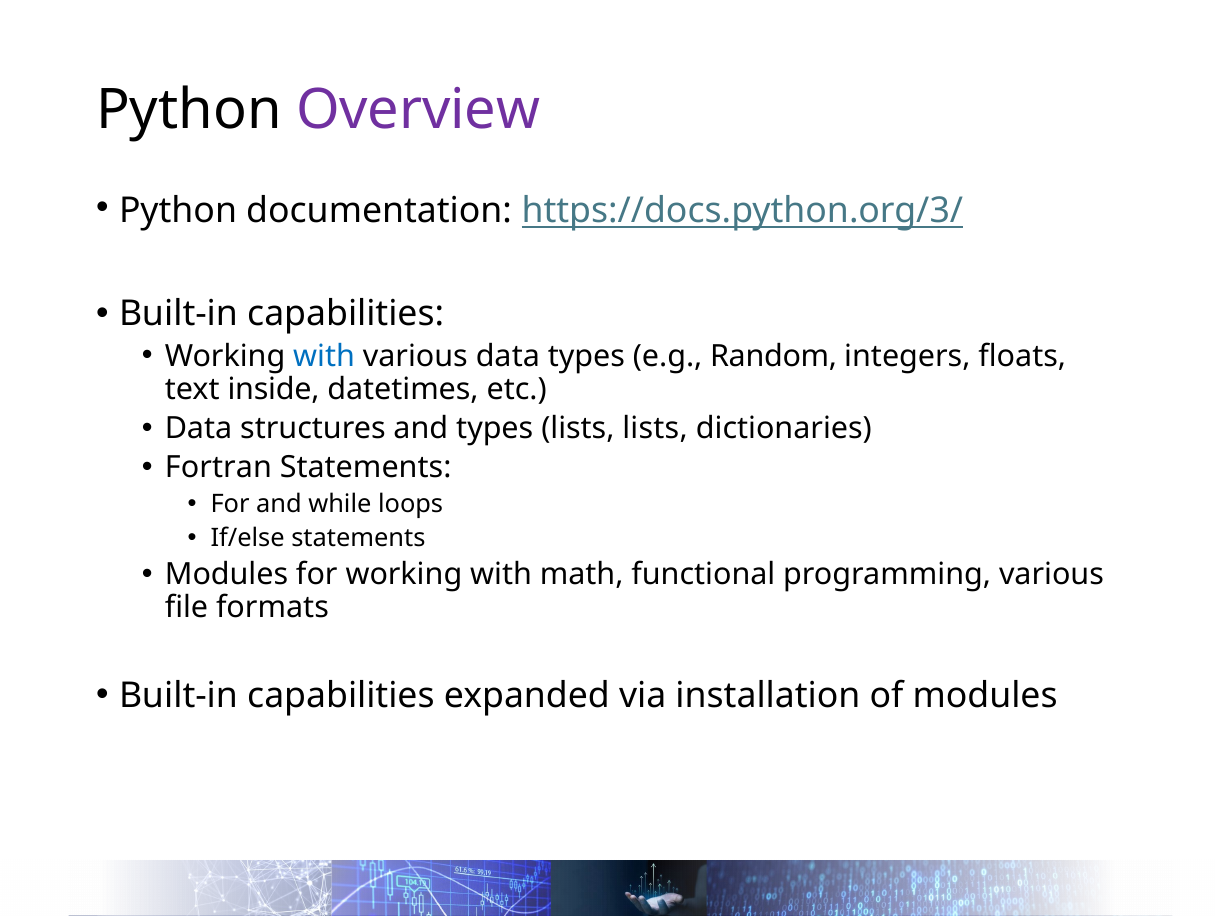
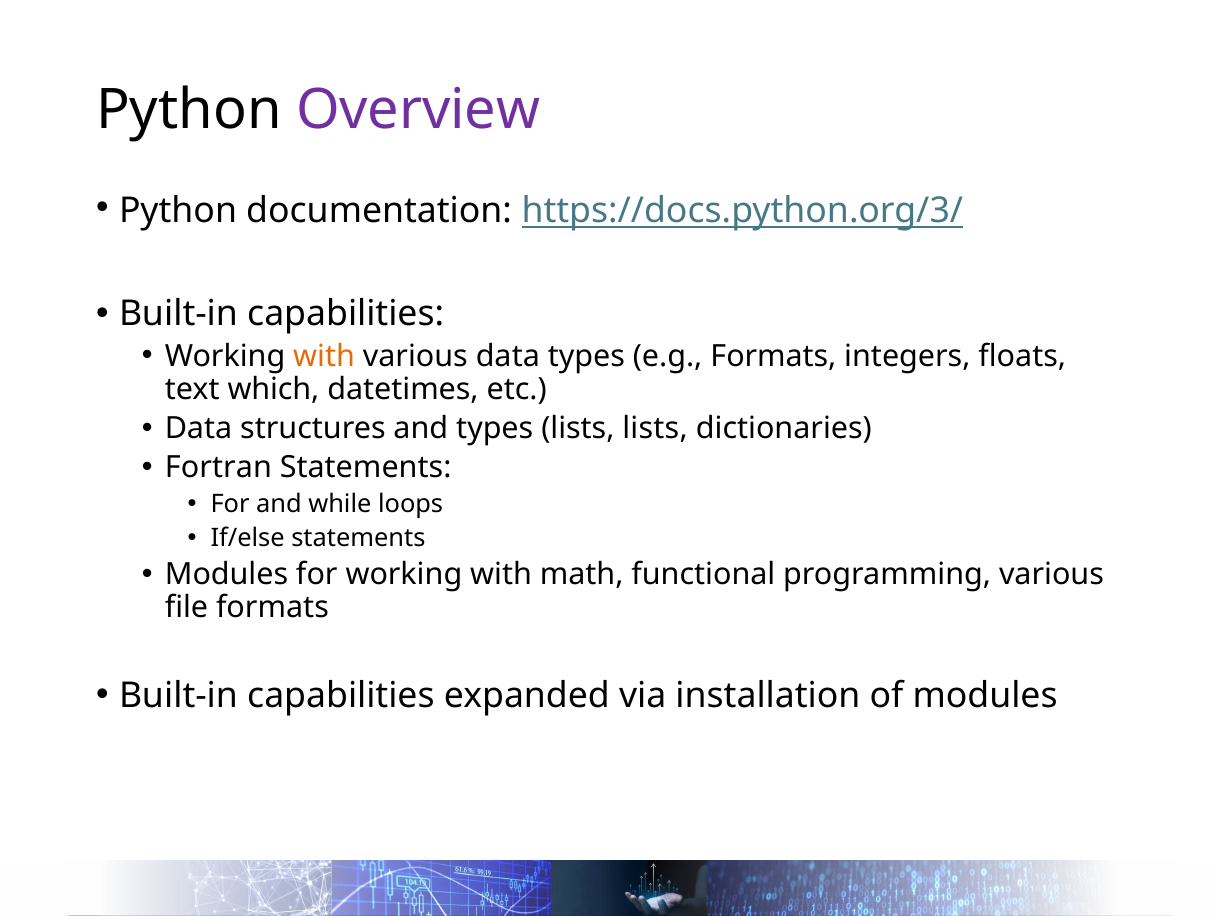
with at (324, 356) colour: blue -> orange
e.g Random: Random -> Formats
inside: inside -> which
